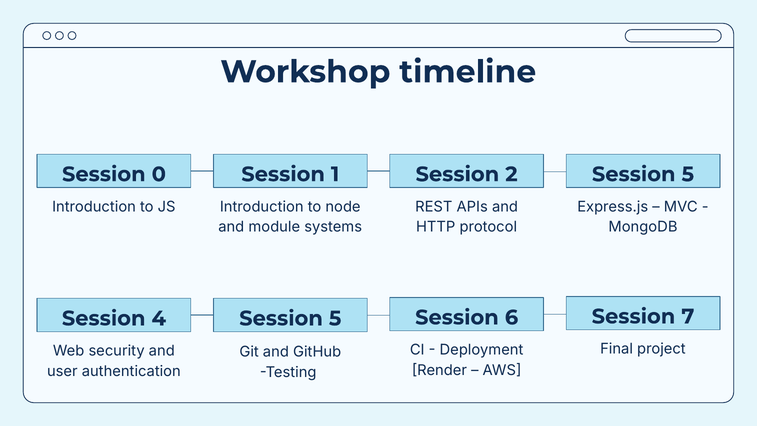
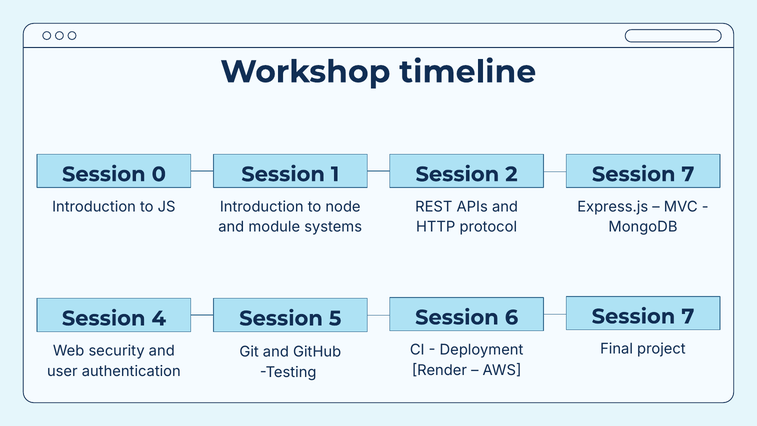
5 at (688, 174): 5 -> 7
